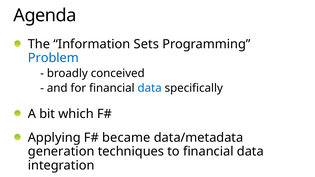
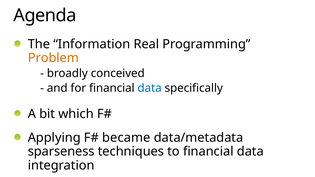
Sets: Sets -> Real
Problem colour: blue -> orange
generation: generation -> sparseness
